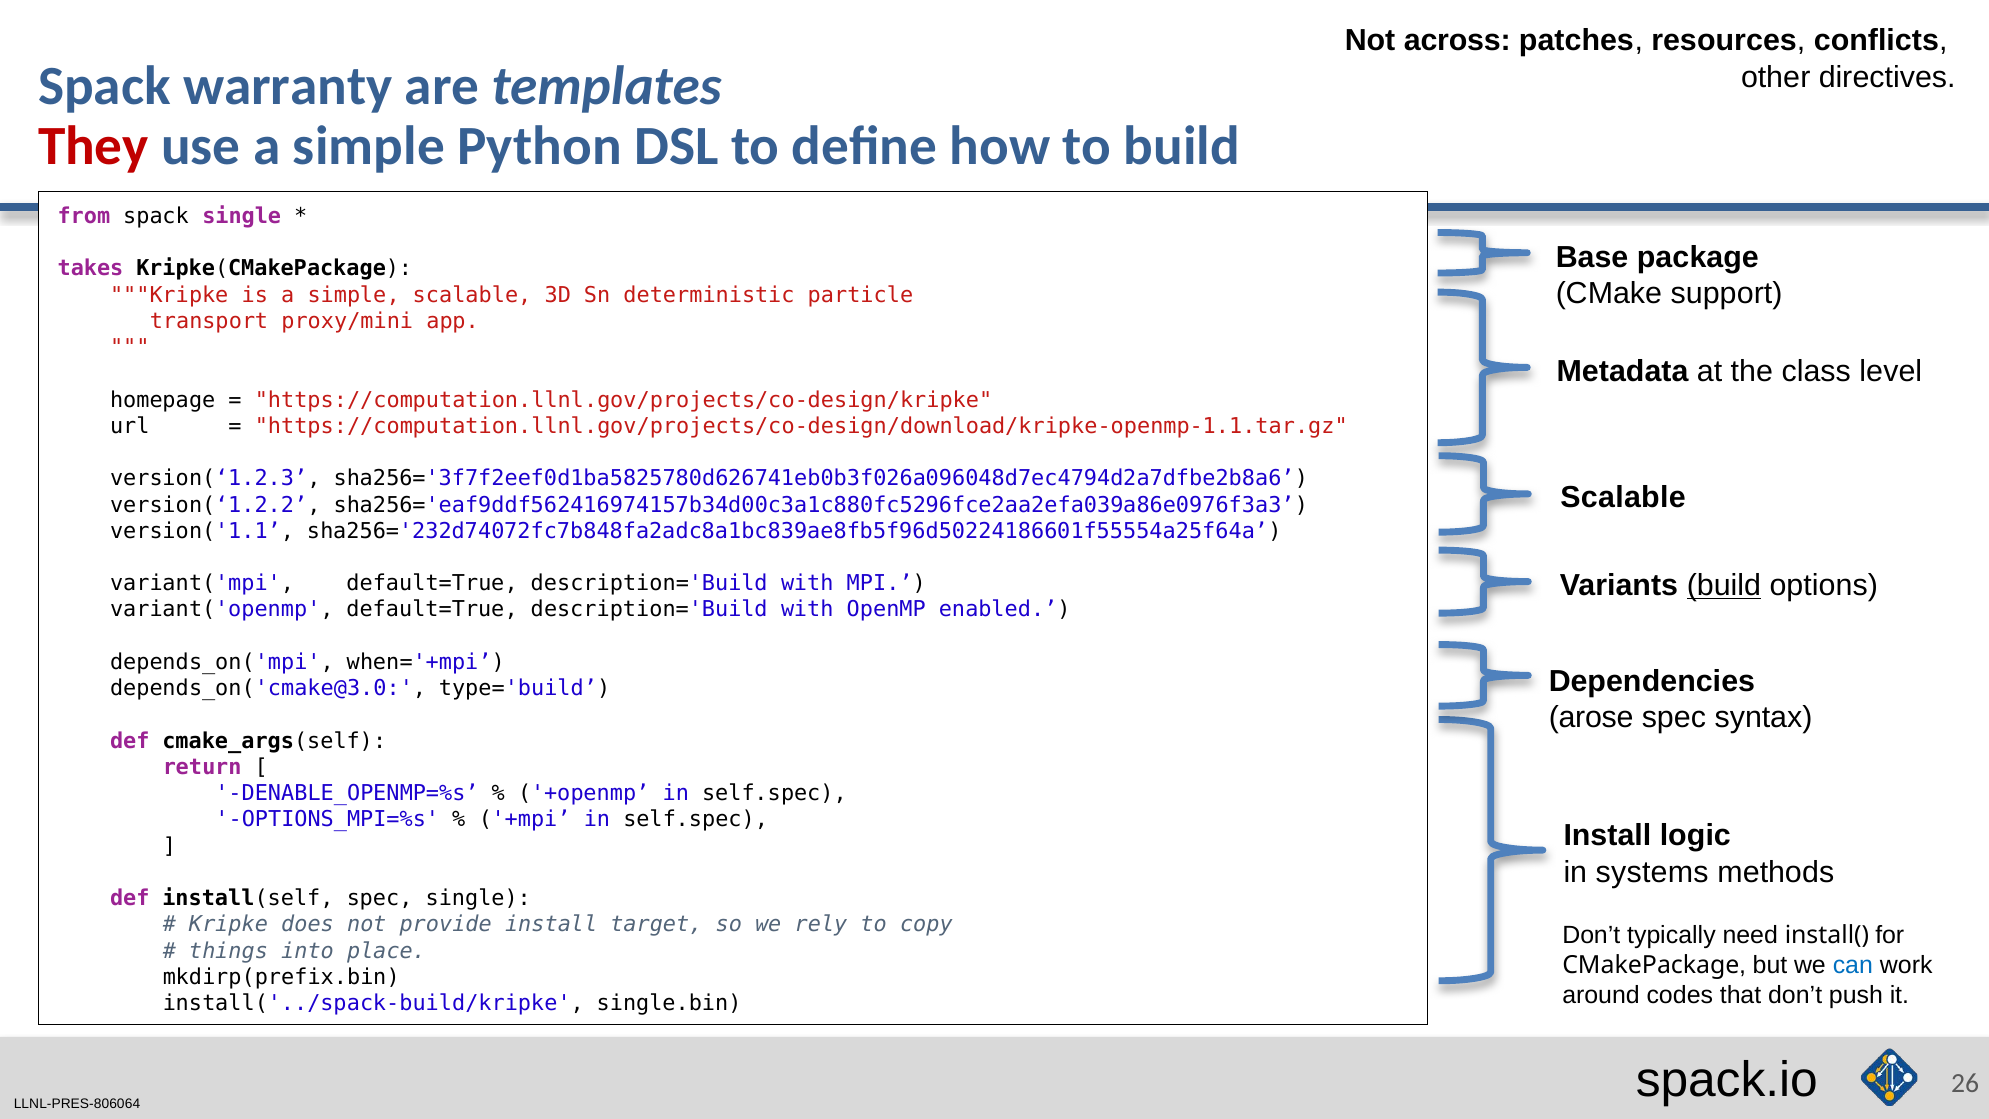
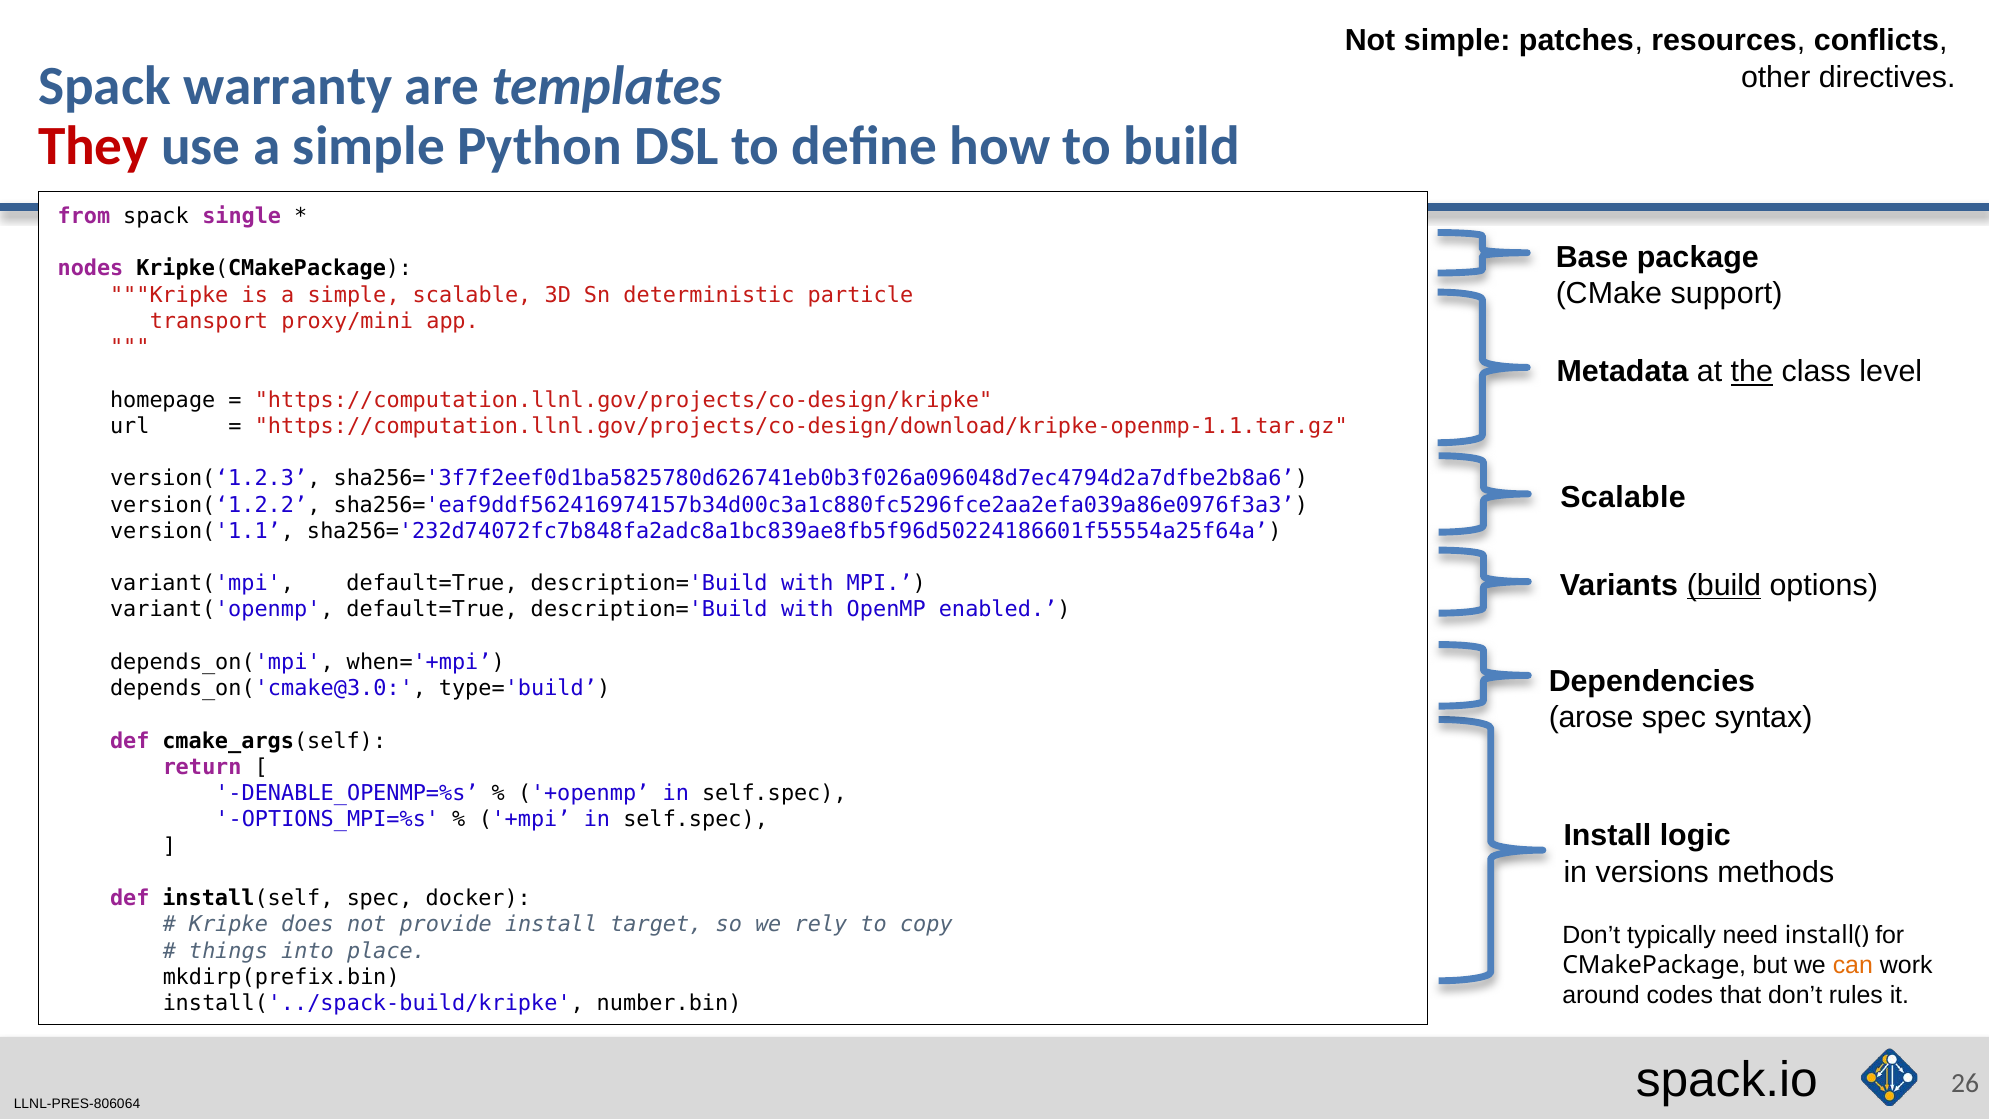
Not across: across -> simple
takes: takes -> nodes
the underline: none -> present
systems: systems -> versions
spec single: single -> docker
can colour: blue -> orange
push: push -> rules
single.bin: single.bin -> number.bin
